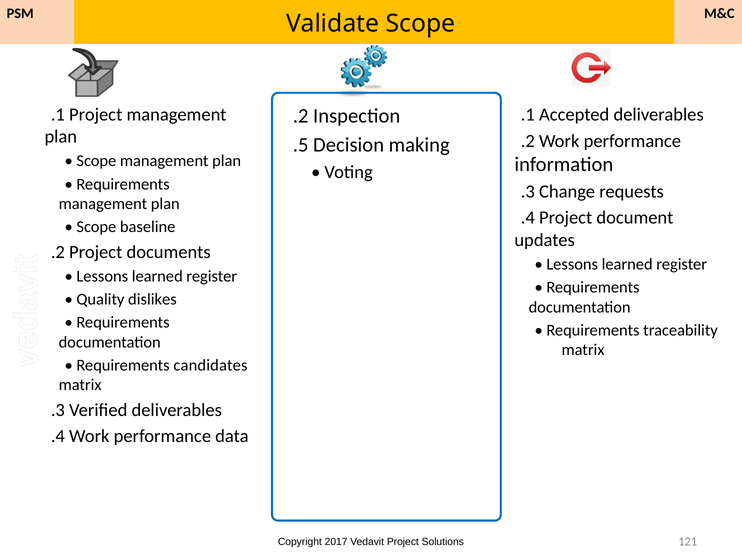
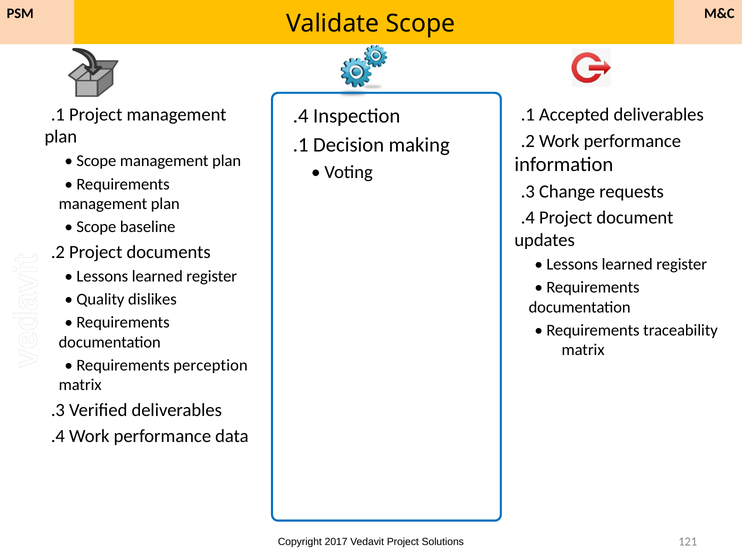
.2: .2 -> .4
.5: .5 -> .1
candidates: candidates -> perception
